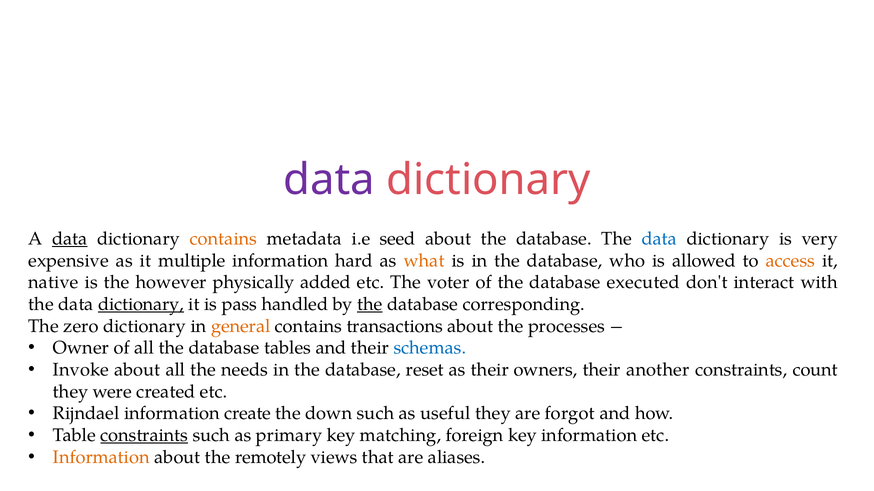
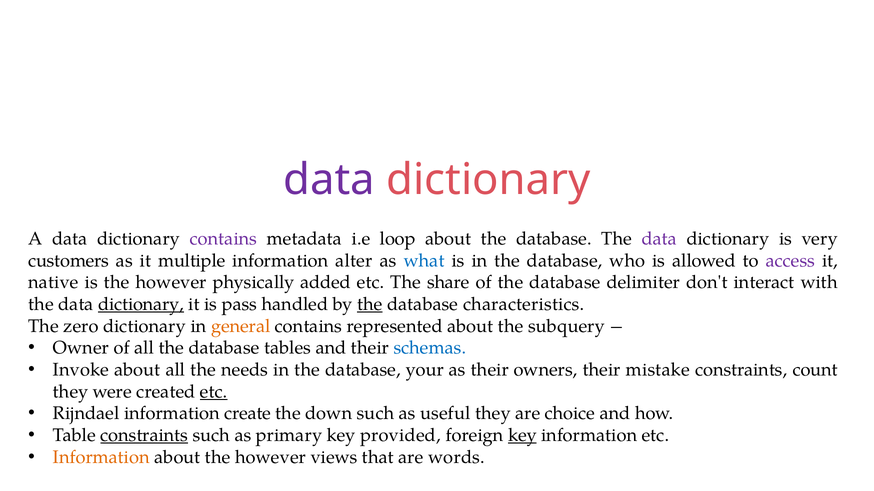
data at (70, 239) underline: present -> none
contains at (223, 239) colour: orange -> purple
seed: seed -> loop
data at (659, 239) colour: blue -> purple
expensive: expensive -> customers
hard: hard -> alter
what colour: orange -> blue
access colour: orange -> purple
voter: voter -> share
executed: executed -> delimiter
corresponding: corresponding -> characteristics
transactions: transactions -> represented
processes: processes -> subquery
reset: reset -> your
another: another -> mistake
etc at (214, 392) underline: none -> present
forgot: forgot -> choice
matching: matching -> provided
key at (522, 436) underline: none -> present
about the remotely: remotely -> however
aliases: aliases -> words
